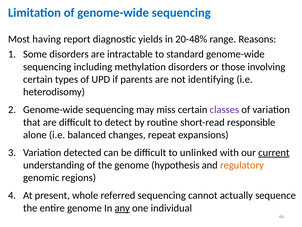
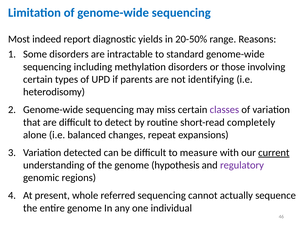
having: having -> indeed
20-48%: 20-48% -> 20-50%
responsible: responsible -> completely
unlinked: unlinked -> measure
regulatory colour: orange -> purple
any underline: present -> none
